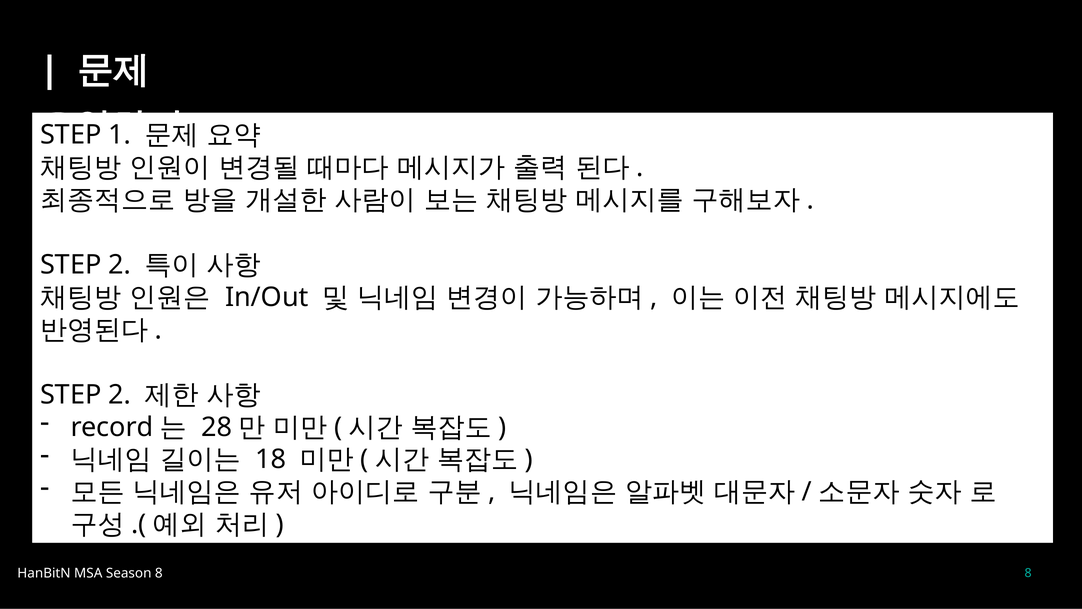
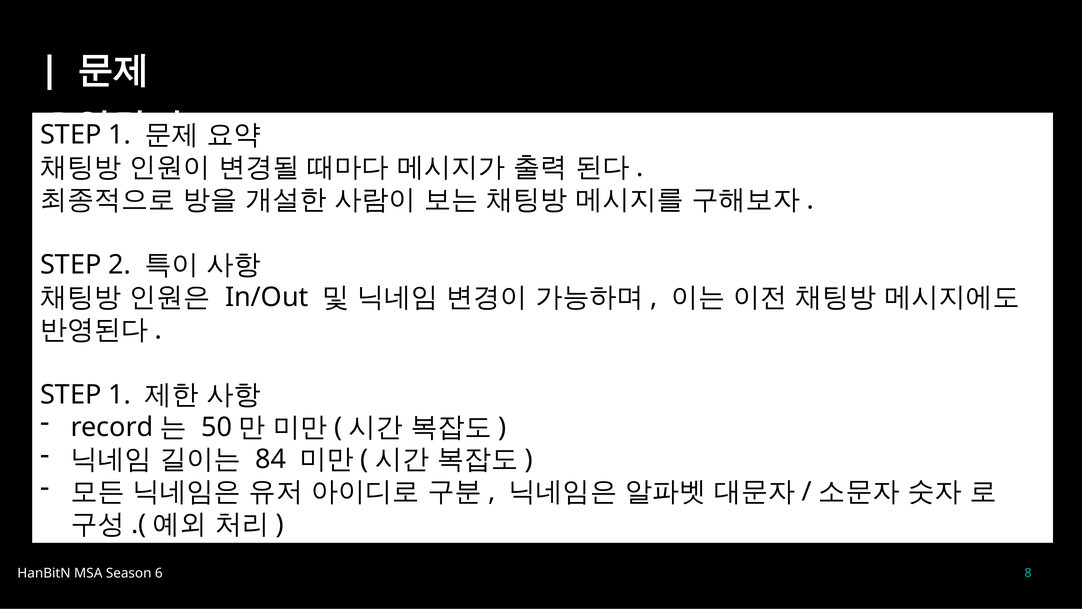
2 at (120, 395): 2 -> 1
28: 28 -> 50
18: 18 -> 84
8 at (159, 573): 8 -> 6
